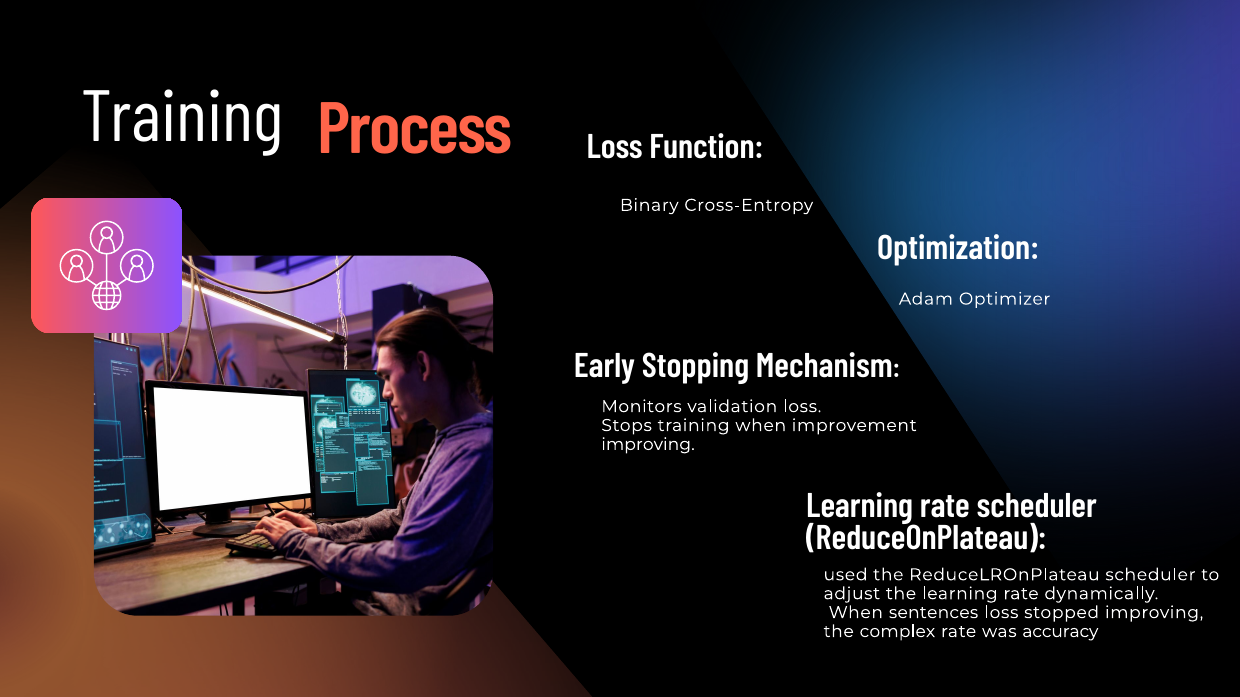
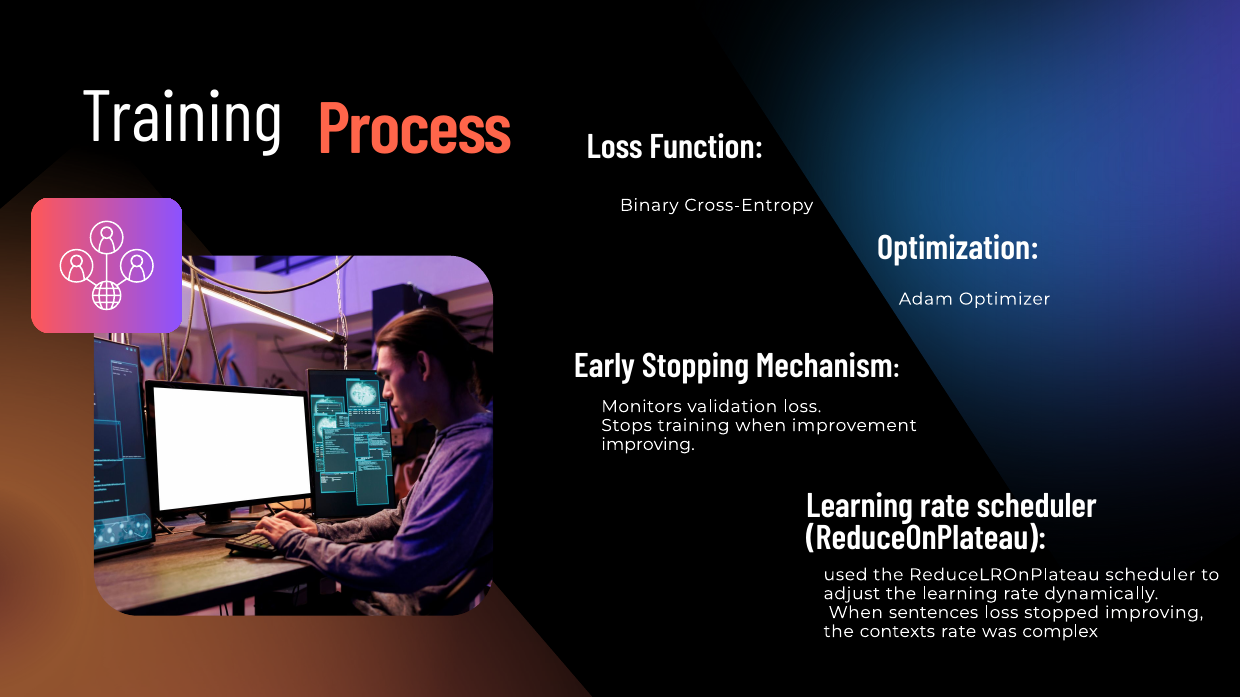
complex: complex -> contexts
accuracy: accuracy -> complex
